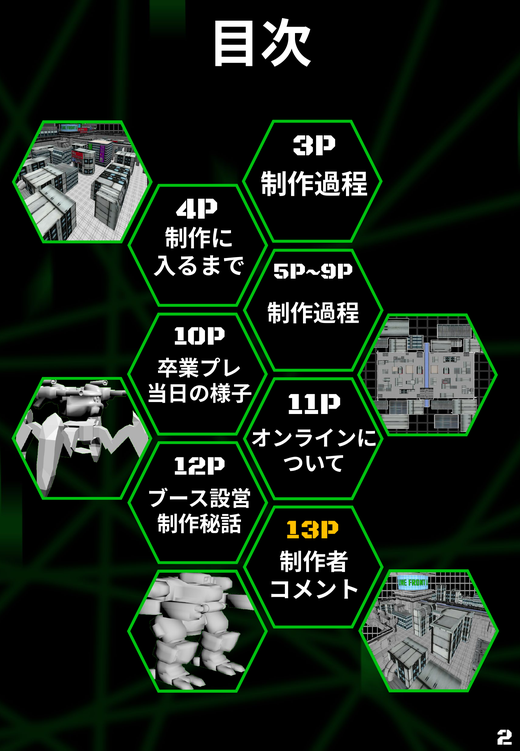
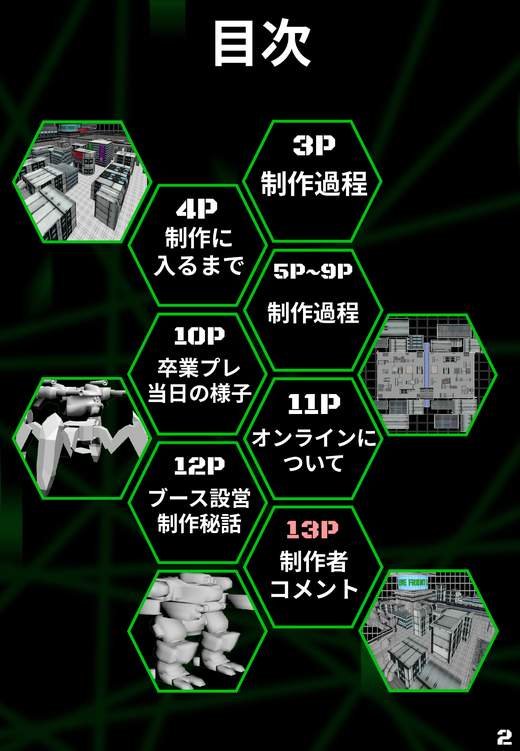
13P colour: yellow -> pink
